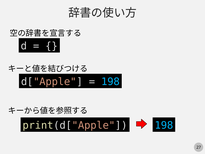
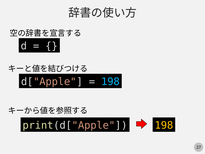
198 at (164, 125) colour: light blue -> yellow
